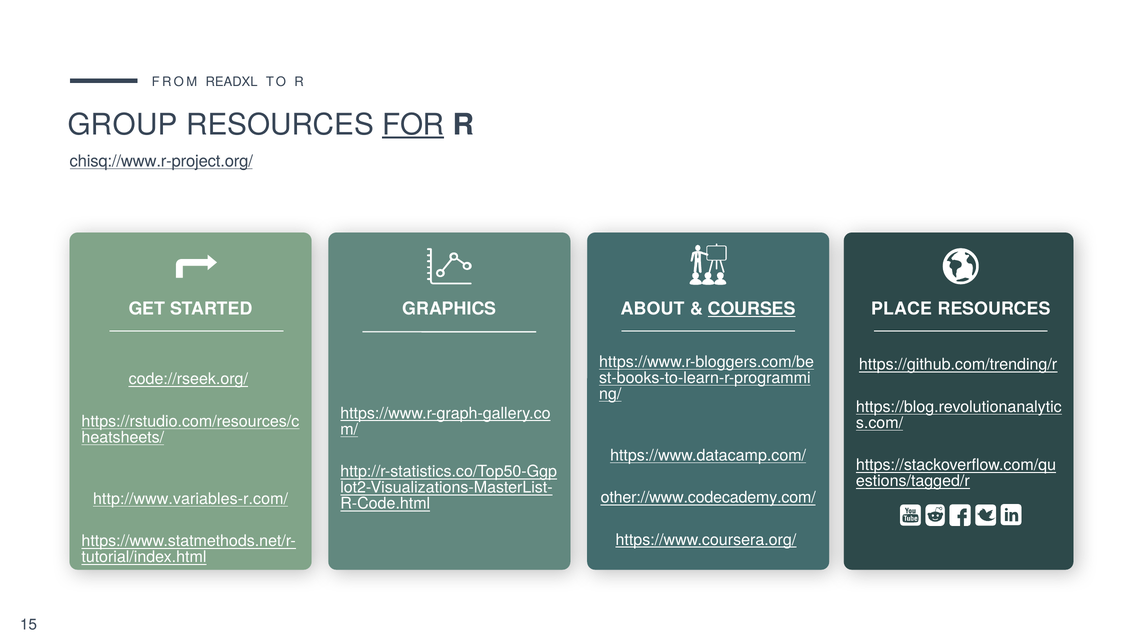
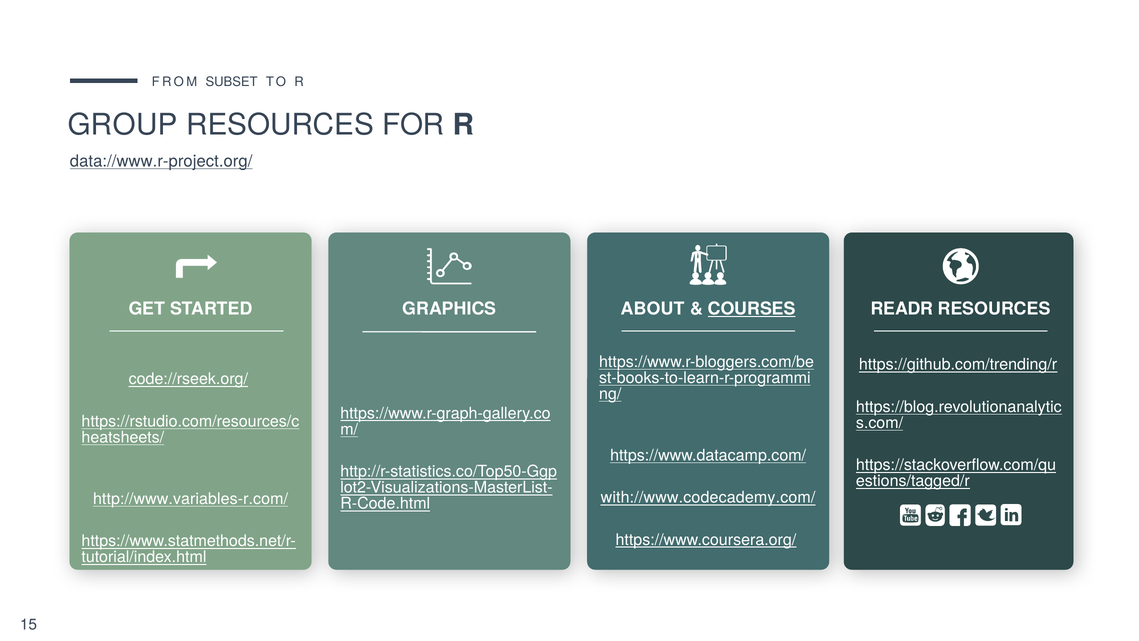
READXL: READXL -> SUBSET
FOR underline: present -> none
chisq://www.r-project.org/: chisq://www.r-project.org/ -> data://www.r-project.org/
PLACE: PLACE -> READR
other://www.codecademy.com/: other://www.codecademy.com/ -> with://www.codecademy.com/
